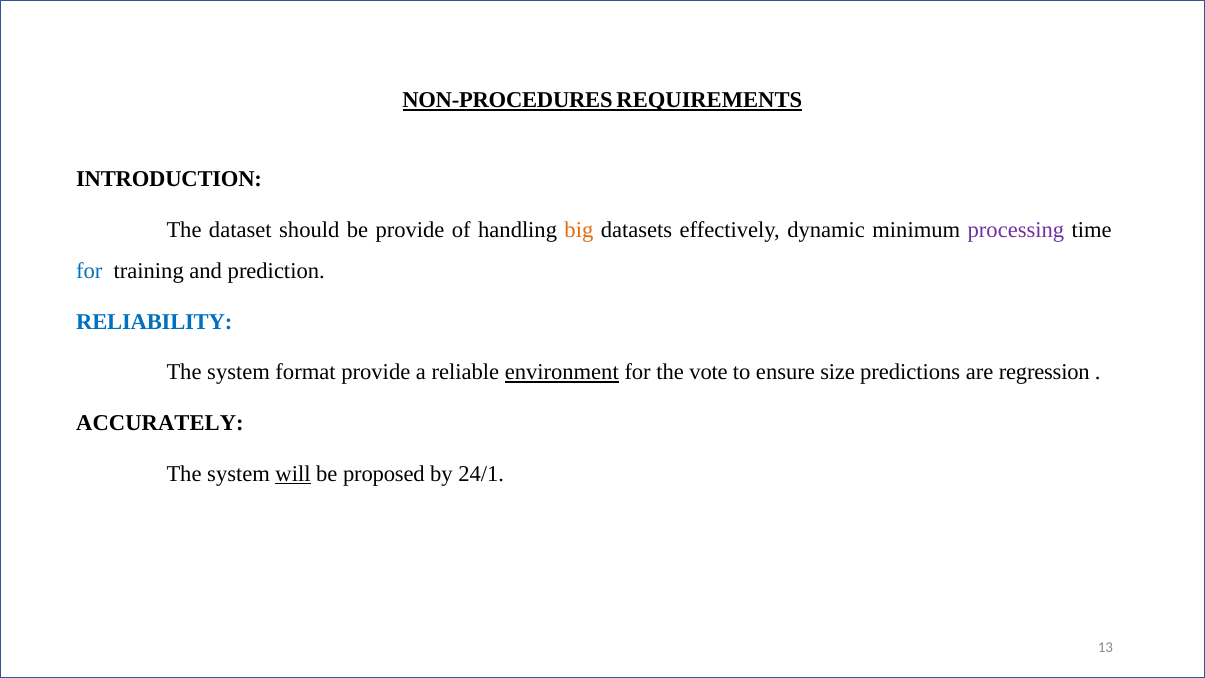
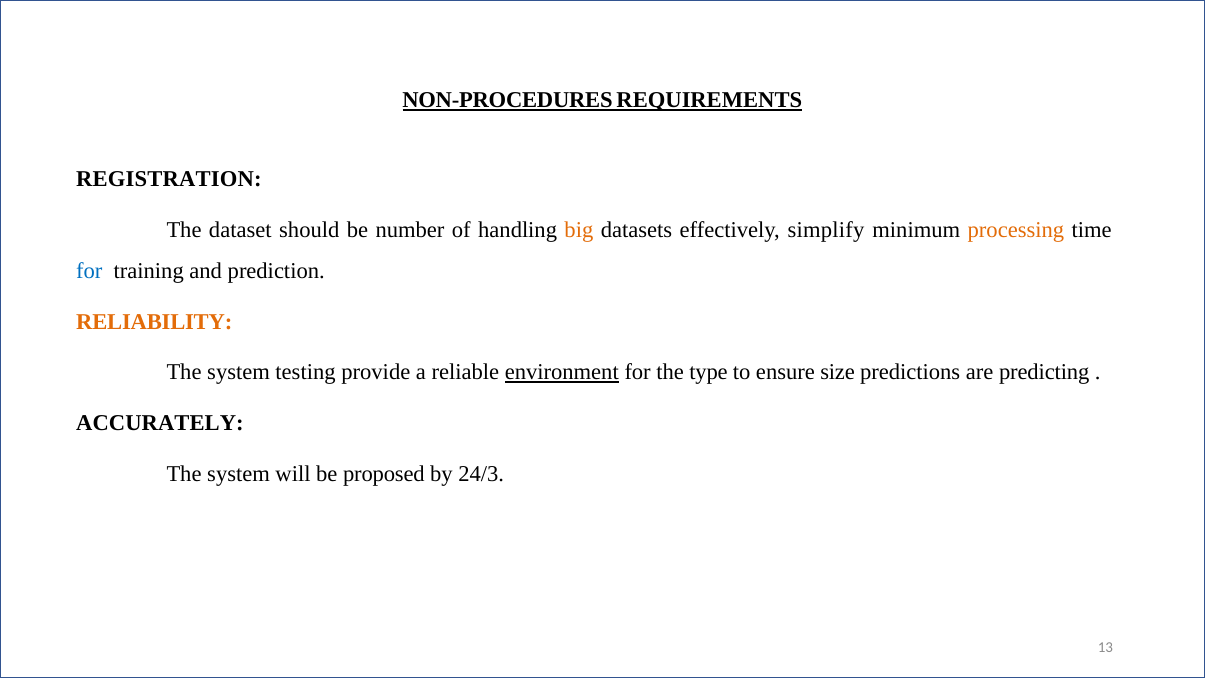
INTRODUCTION: INTRODUCTION -> REGISTRATION
be provide: provide -> number
dynamic: dynamic -> simplify
processing colour: purple -> orange
RELIABILITY colour: blue -> orange
format: format -> testing
vote: vote -> type
regression: regression -> predicting
will underline: present -> none
24/1: 24/1 -> 24/3
